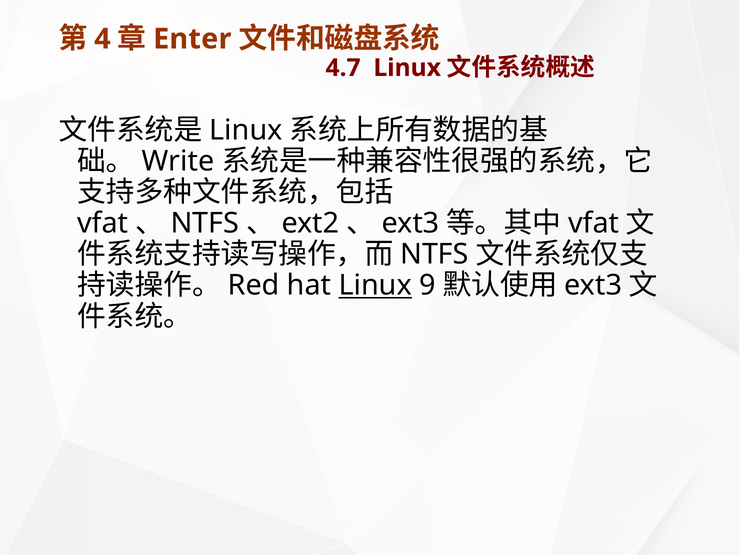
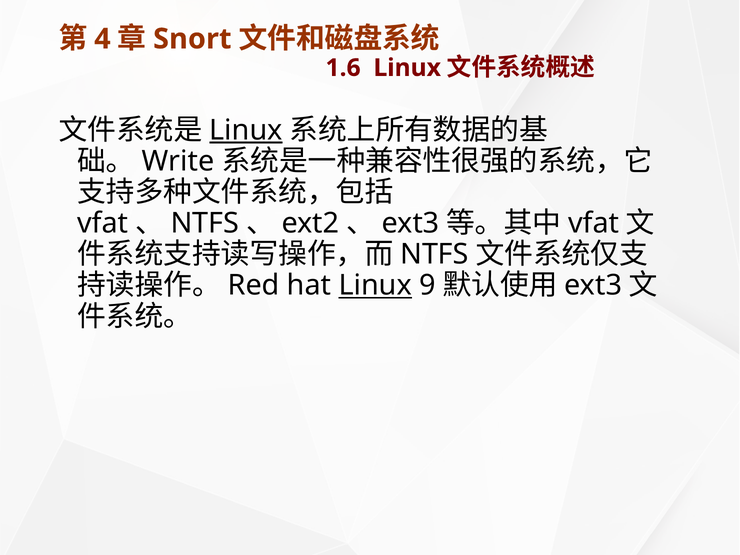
Enter: Enter -> Snort
4.7: 4.7 -> 1.6
Linux at (246, 130) underline: none -> present
